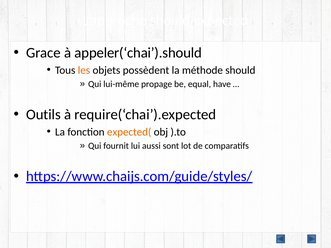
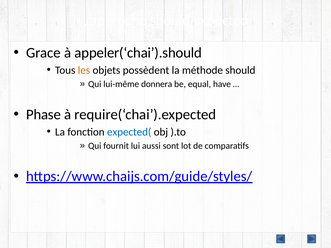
propage: propage -> donnera
Outils: Outils -> Phase
expected( colour: orange -> blue
